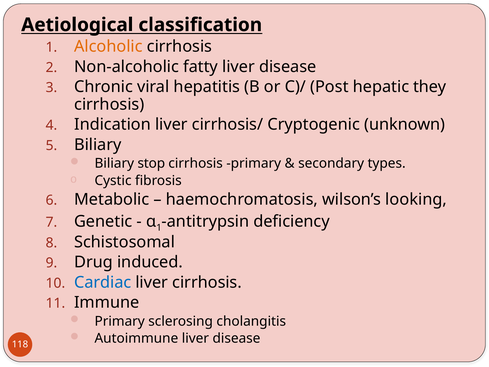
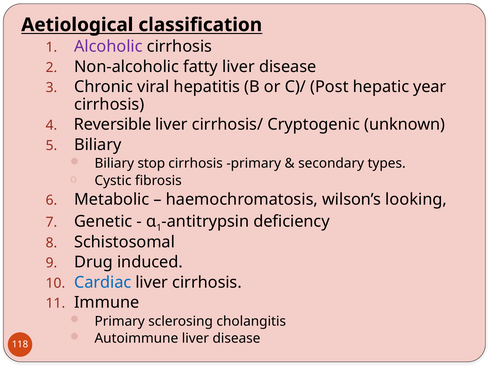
Alcoholic colour: orange -> purple
they: they -> year
Indication: Indication -> Reversible
